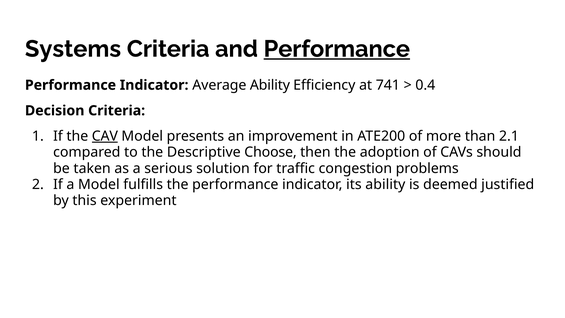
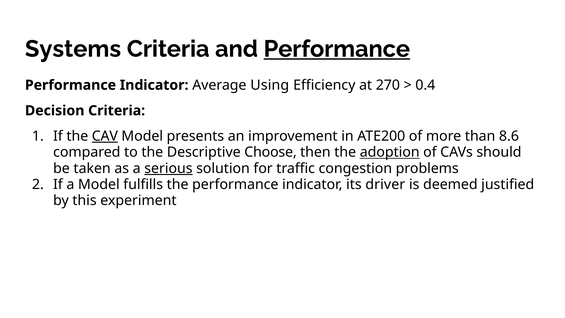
Average Ability: Ability -> Using
741: 741 -> 270
2.1: 2.1 -> 8.6
adoption underline: none -> present
serious underline: none -> present
its ability: ability -> driver
